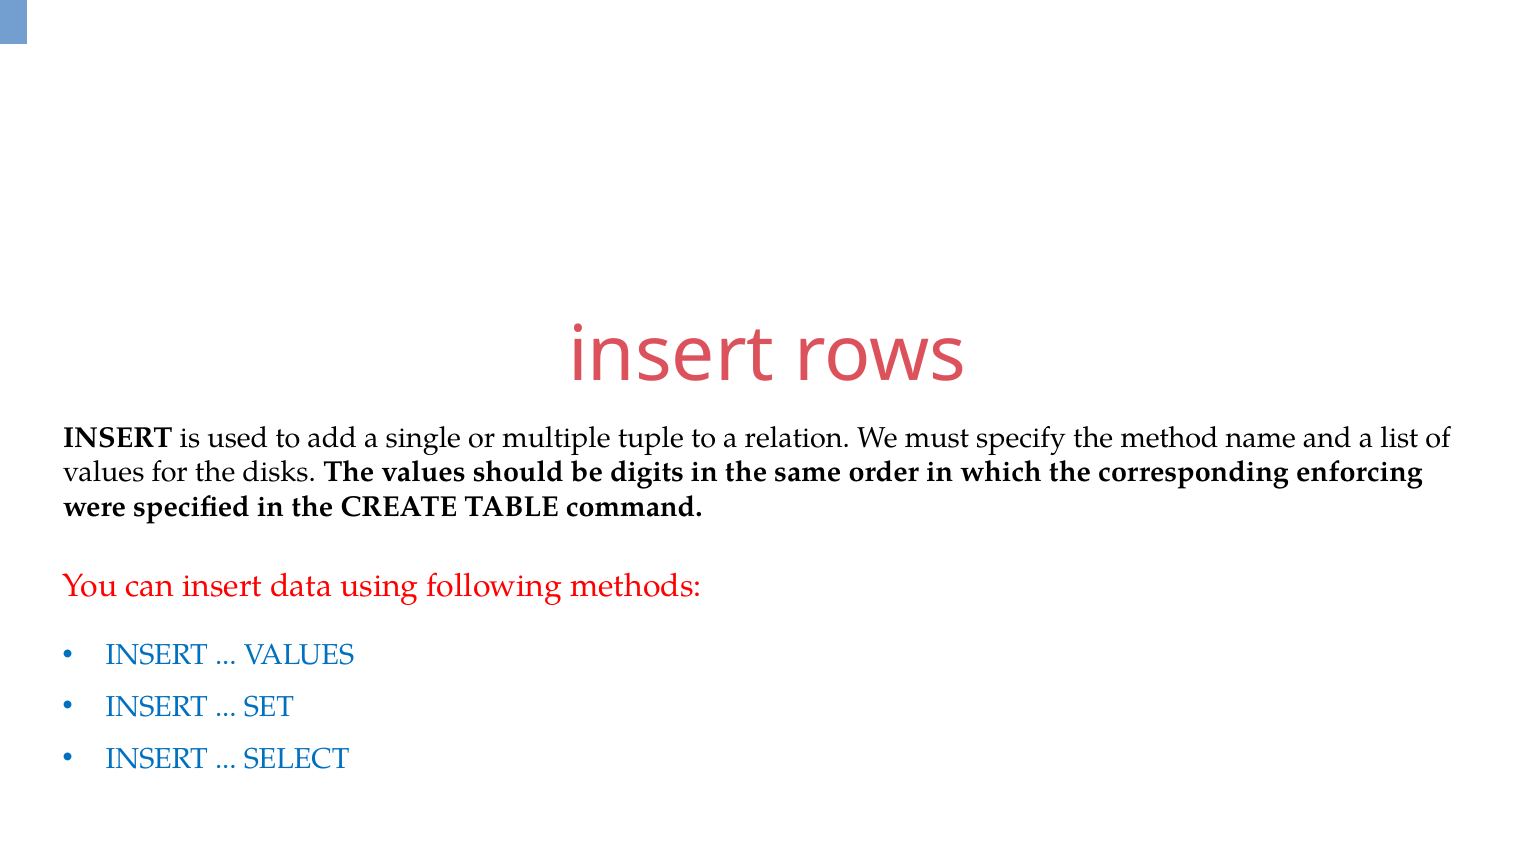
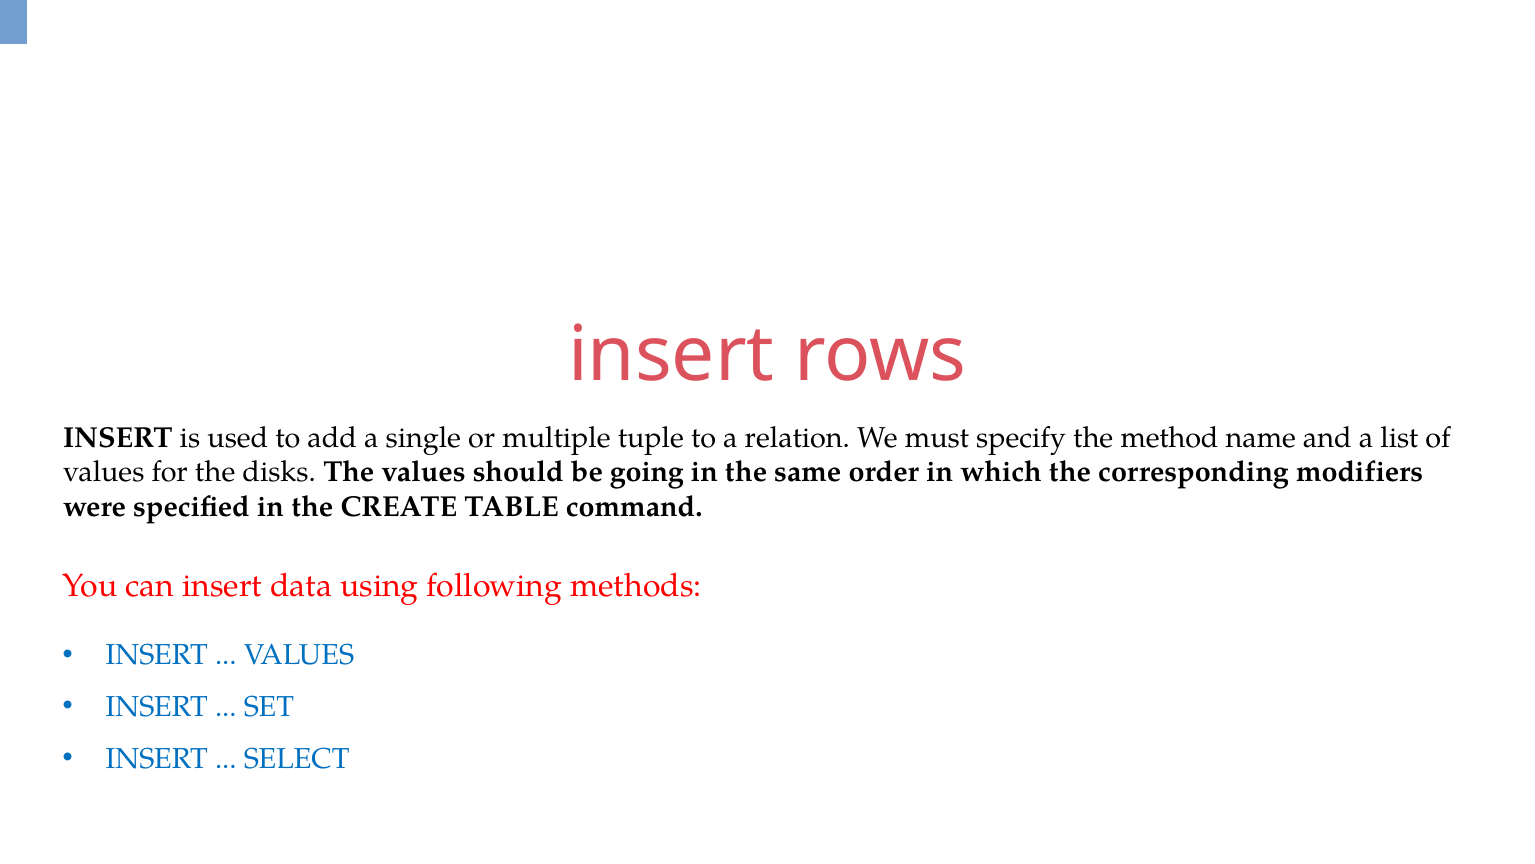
digits: digits -> going
enforcing: enforcing -> modifiers
